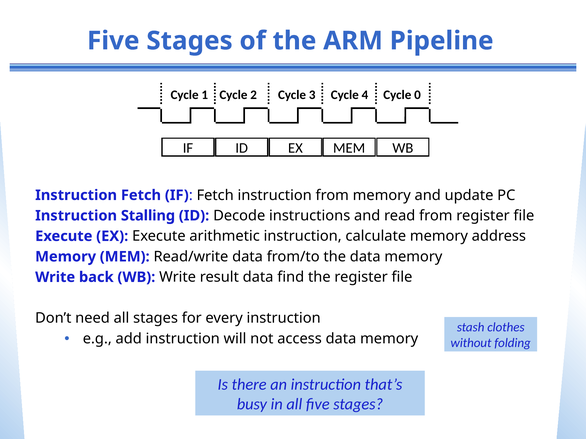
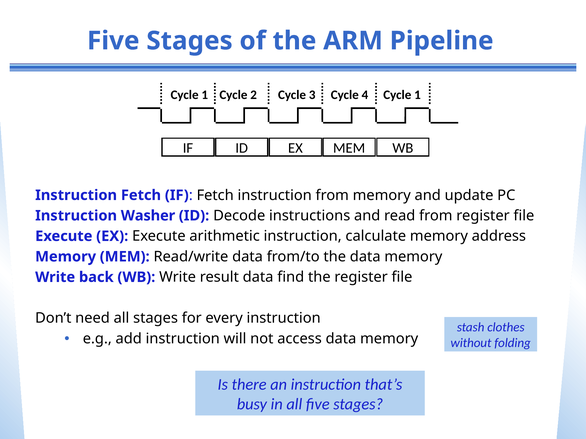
4 Cycle 0: 0 -> 1
Stalling: Stalling -> Washer
